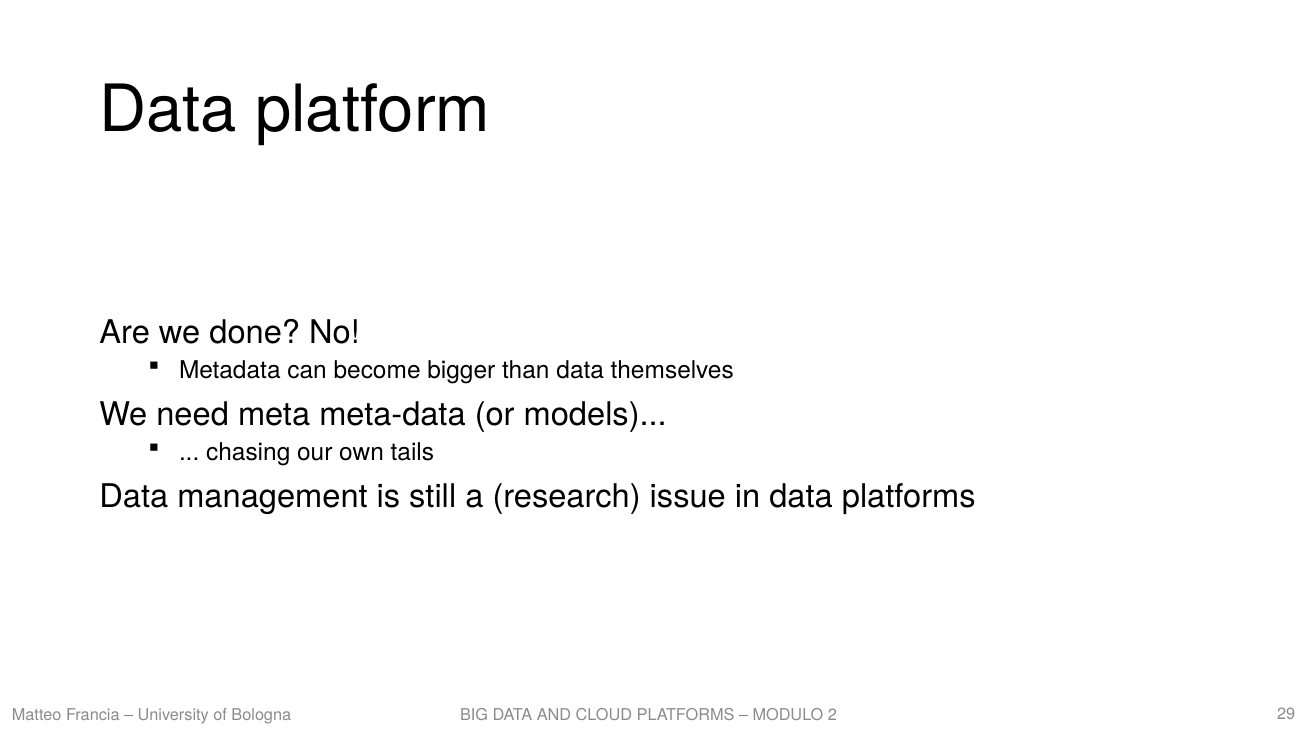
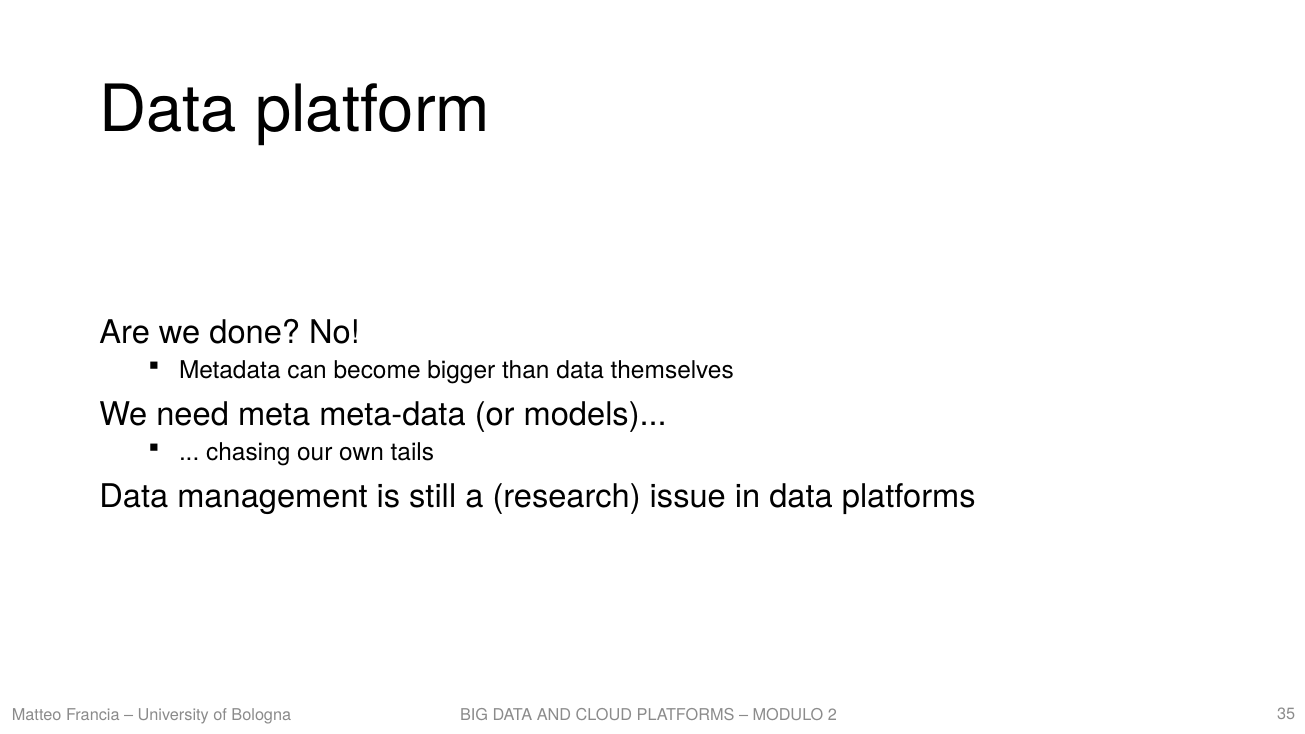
29: 29 -> 35
